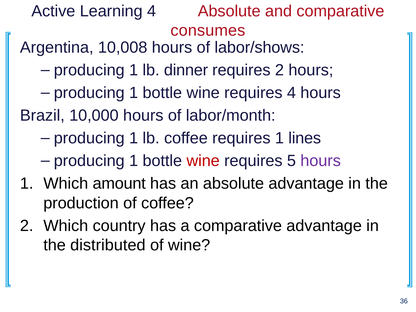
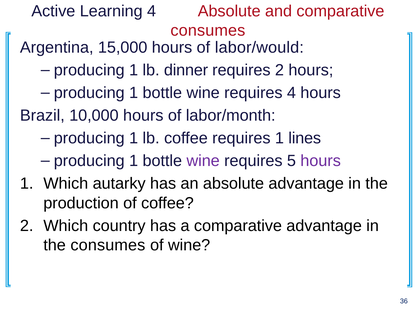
10,008: 10,008 -> 15,000
labor/shows: labor/shows -> labor/would
wine at (203, 161) colour: red -> purple
amount: amount -> autarky
the distributed: distributed -> consumes
